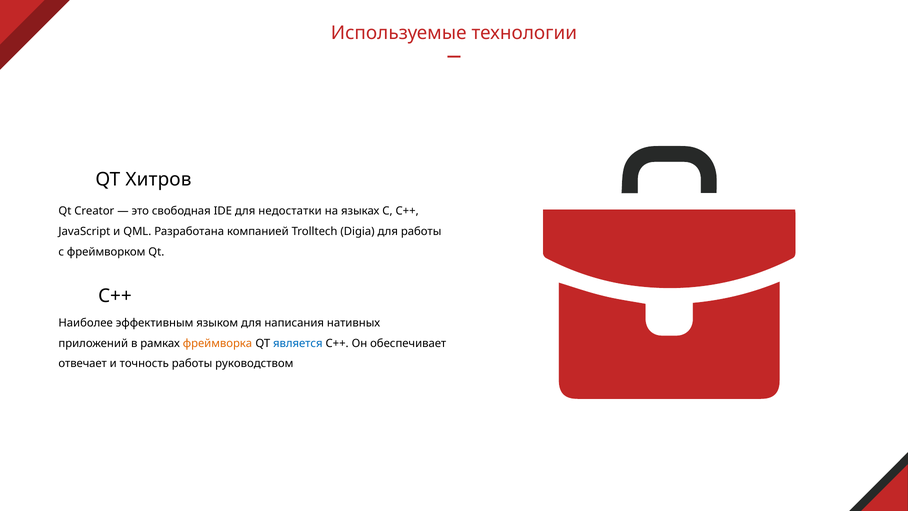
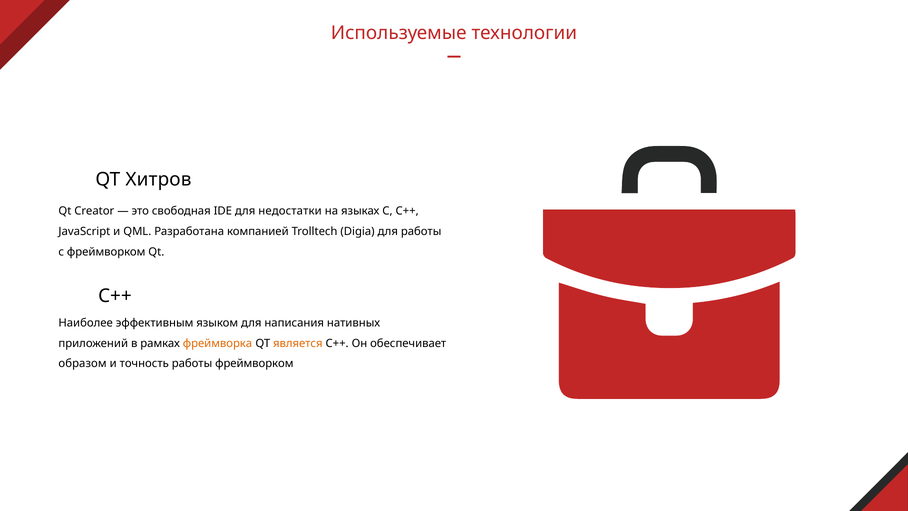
является colour: blue -> orange
отвечает: отвечает -> образом
работы руководством: руководством -> фреймворком
